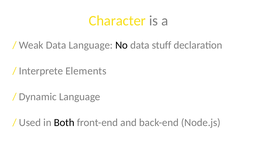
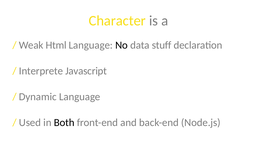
Weak Data: Data -> Html
Elements: Elements -> Javascript
